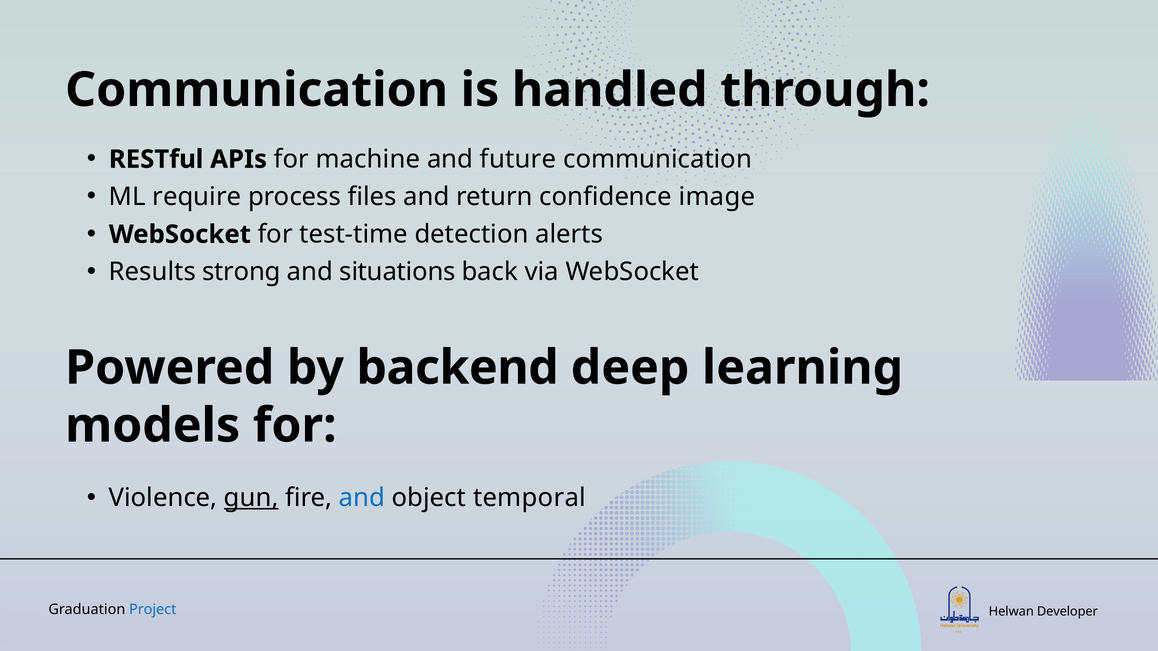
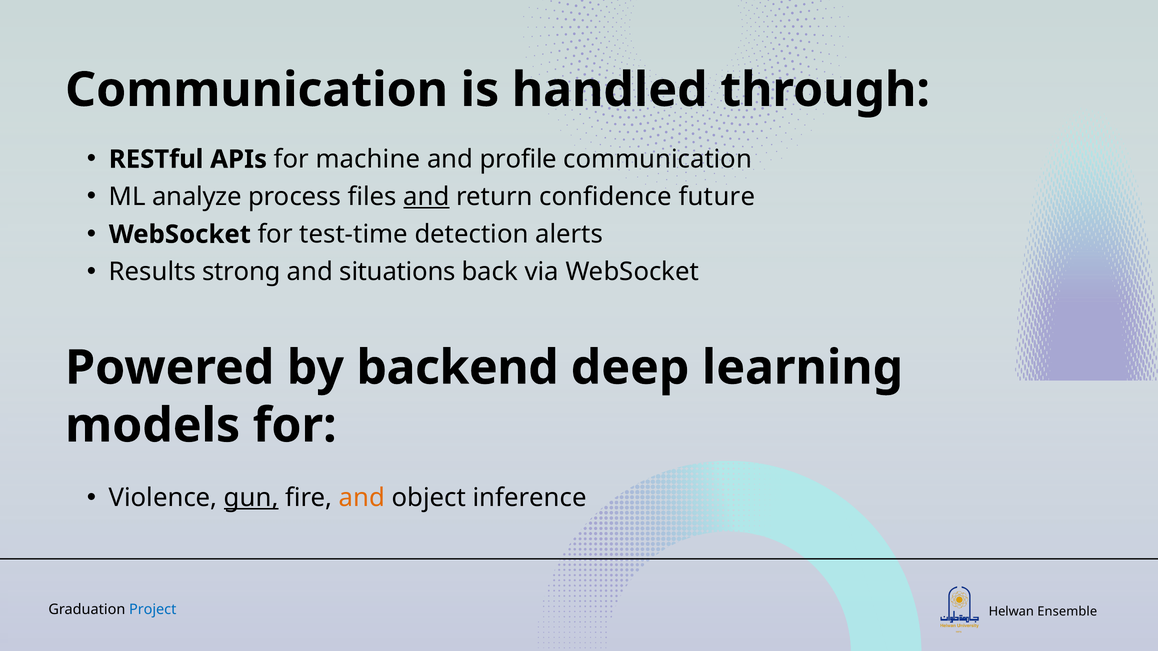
future: future -> profile
require: require -> analyze
and at (426, 197) underline: none -> present
image: image -> future
and at (362, 498) colour: blue -> orange
temporal: temporal -> inference
Developer: Developer -> Ensemble
